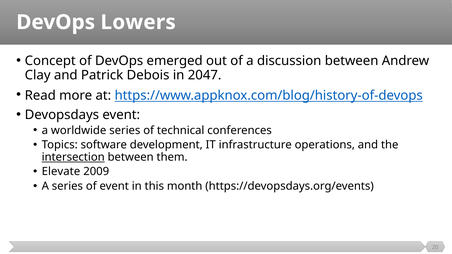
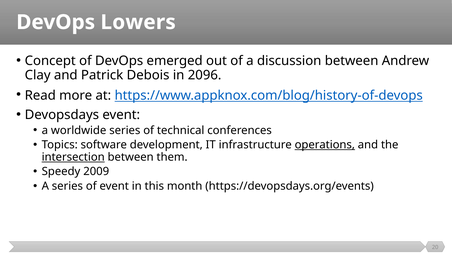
2047: 2047 -> 2096
operations underline: none -> present
Elevate: Elevate -> Speedy
